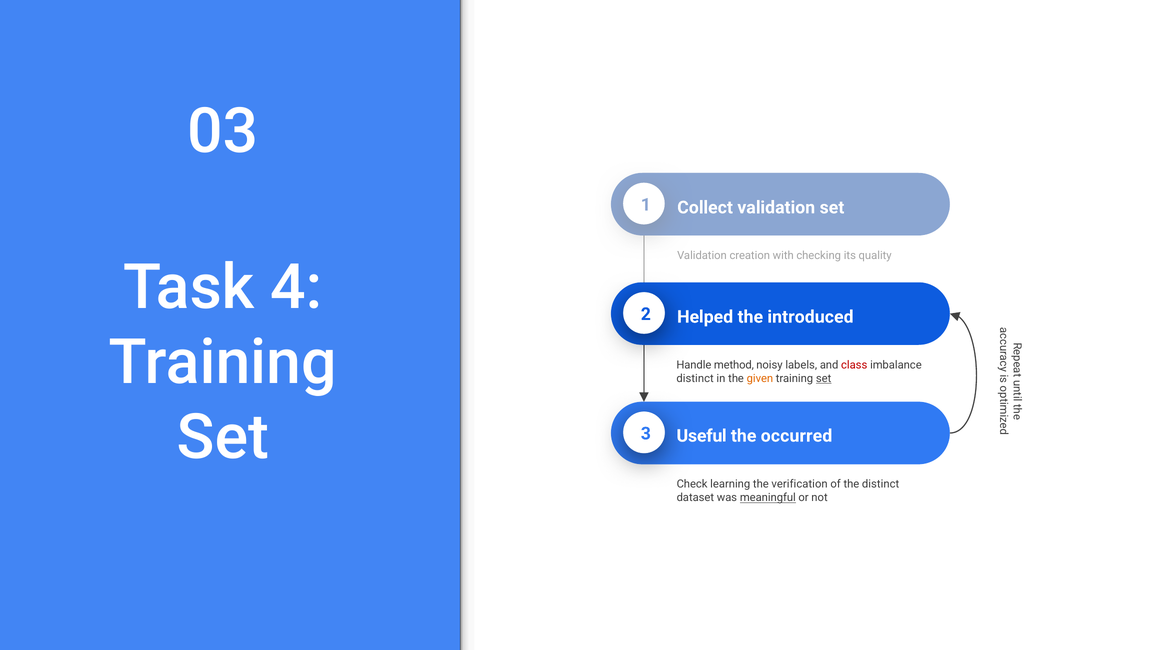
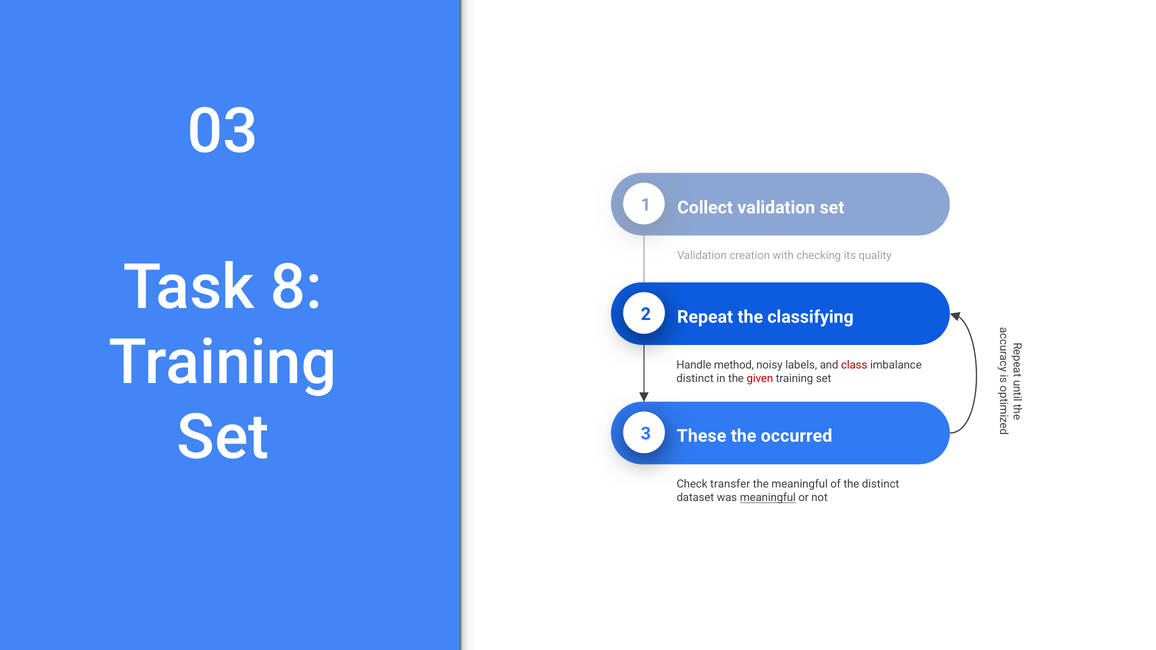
4: 4 -> 8
Helped: Helped -> Repeat
introduced: introduced -> classifying
given colour: orange -> red
set at (824, 378) underline: present -> none
Useful: Useful -> These
learning: learning -> transfer
the verification: verification -> meaningful
